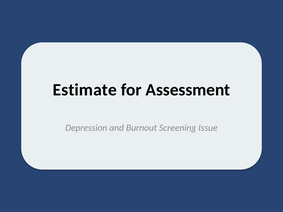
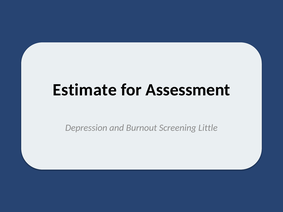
Issue: Issue -> Little
